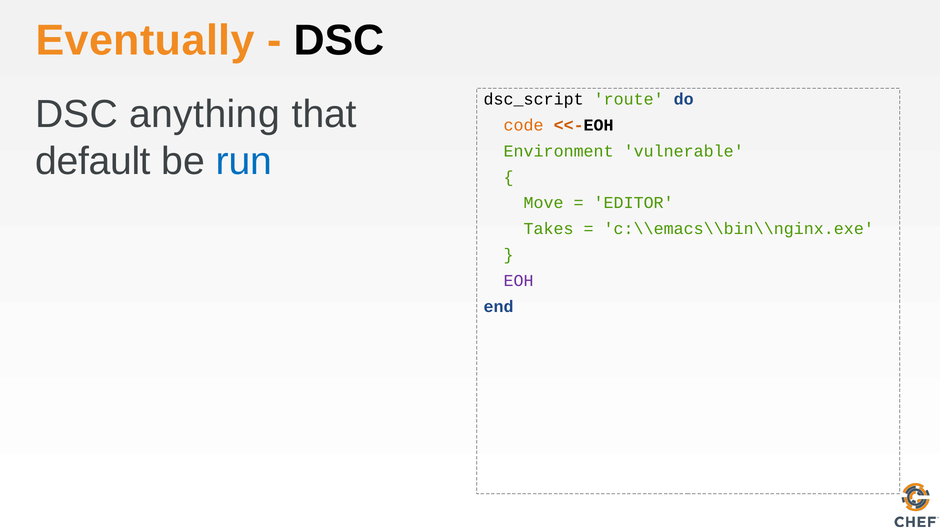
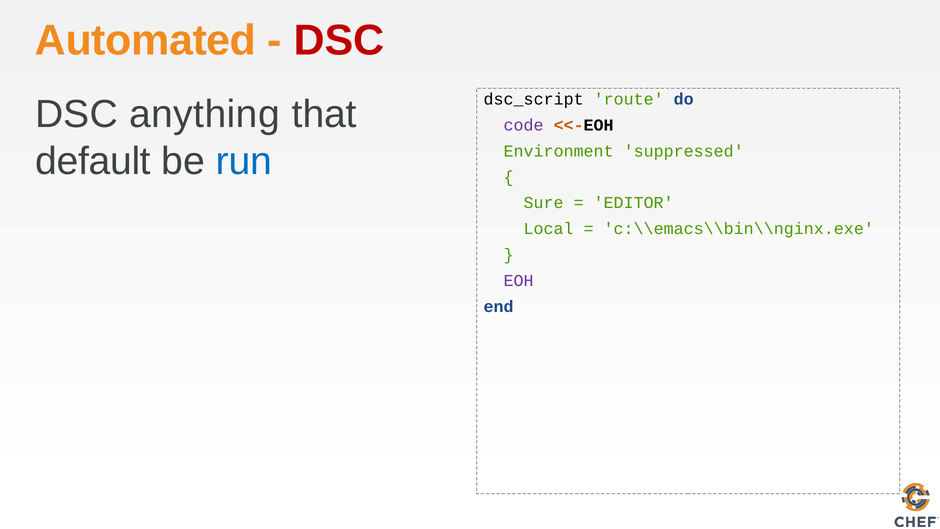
Eventually: Eventually -> Automated
DSC at (339, 41) colour: black -> red
code colour: orange -> purple
vulnerable: vulnerable -> suppressed
Move: Move -> Sure
Takes: Takes -> Local
